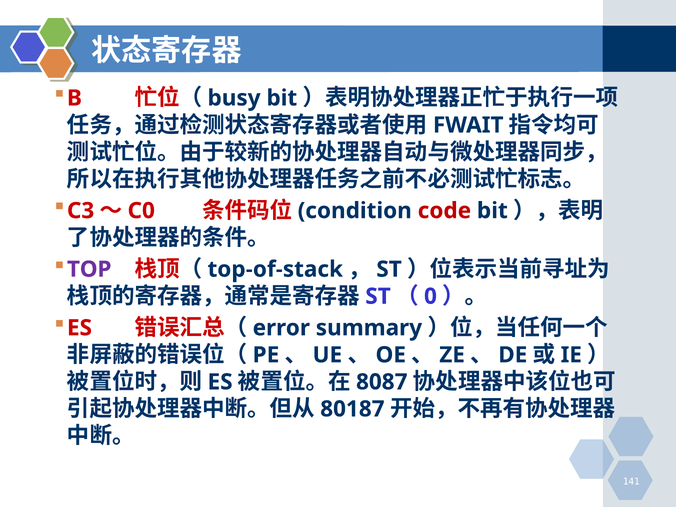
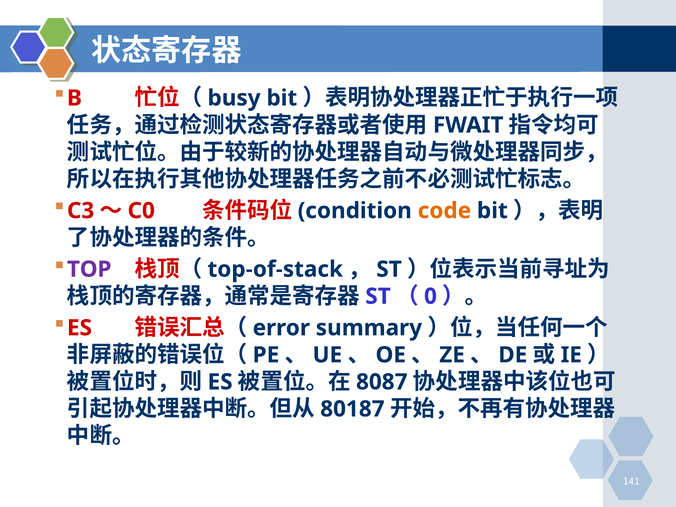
code colour: red -> orange
